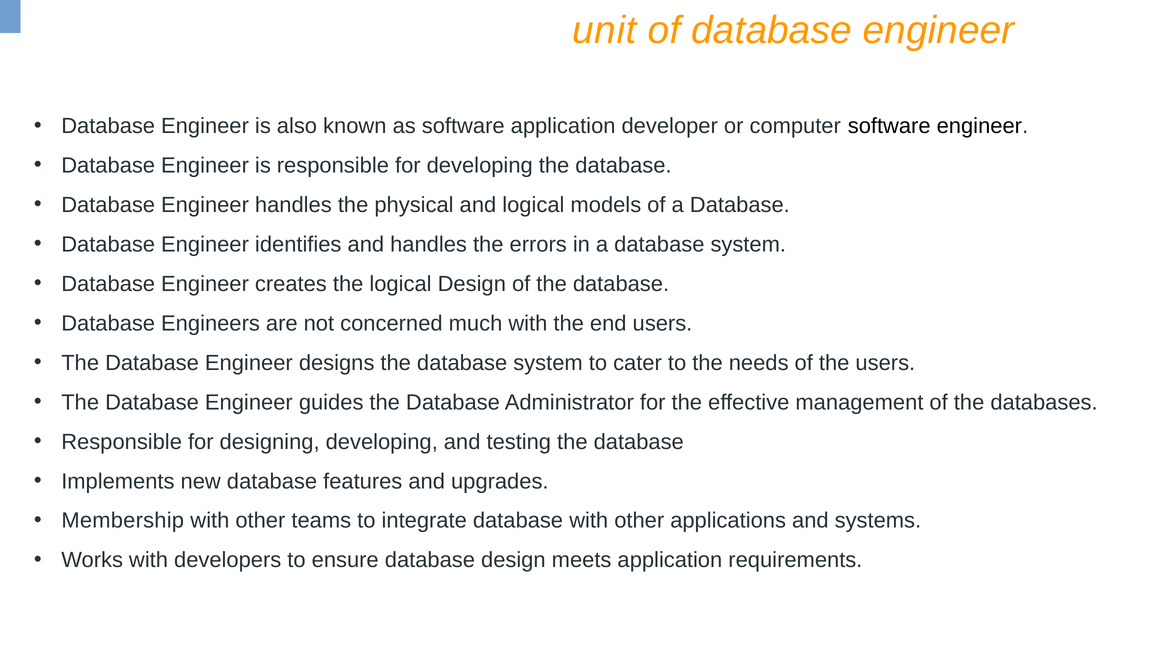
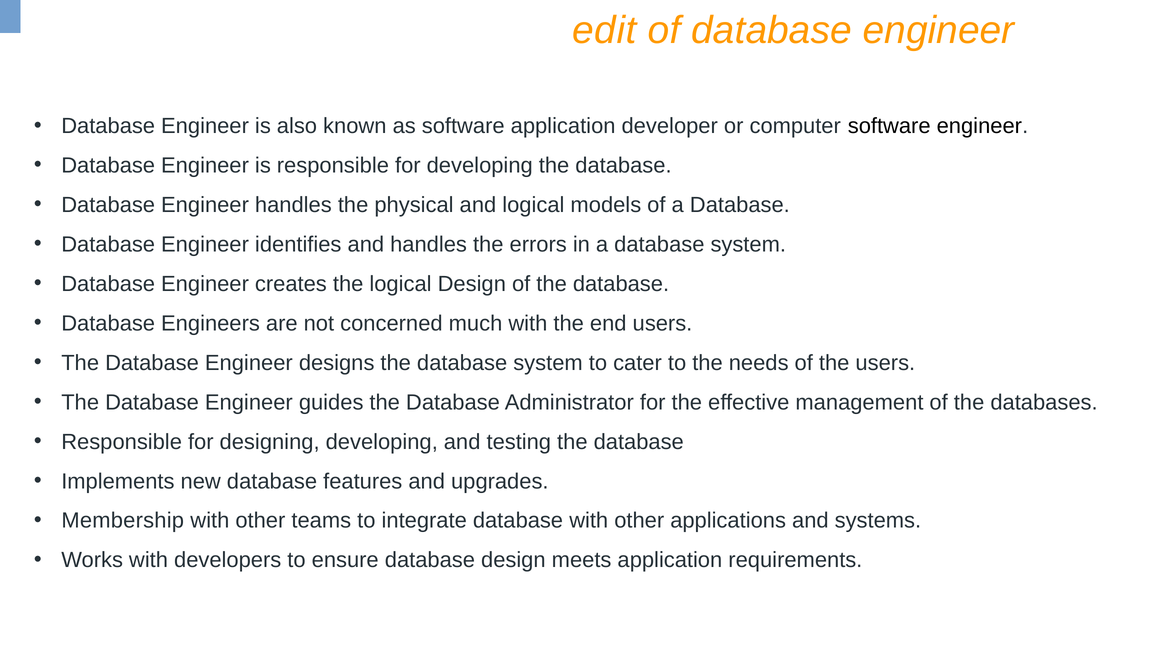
unit: unit -> edit
